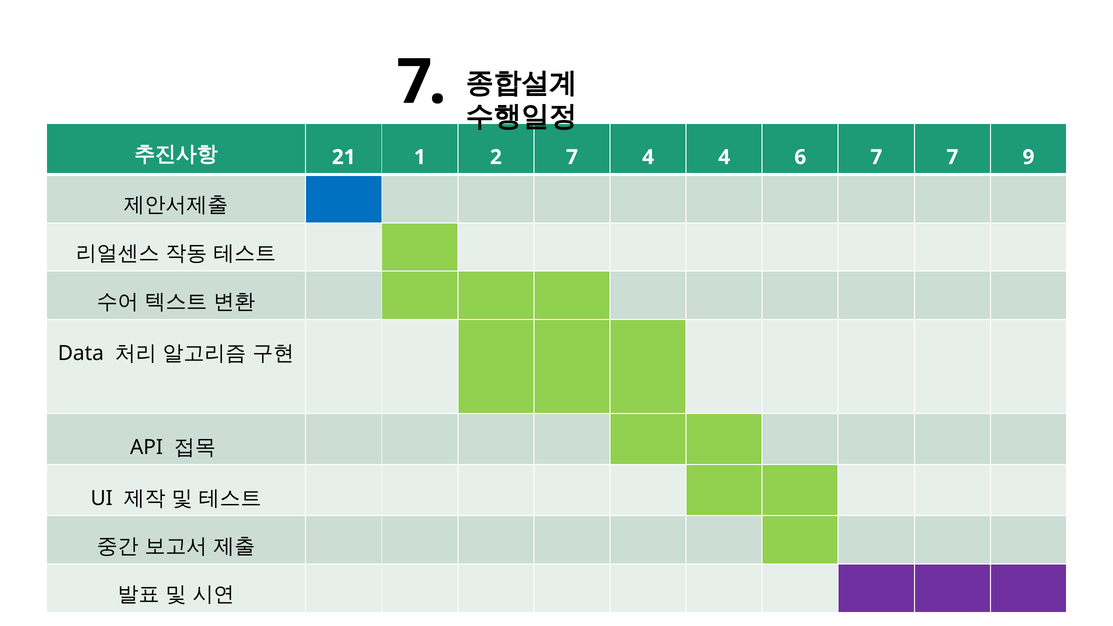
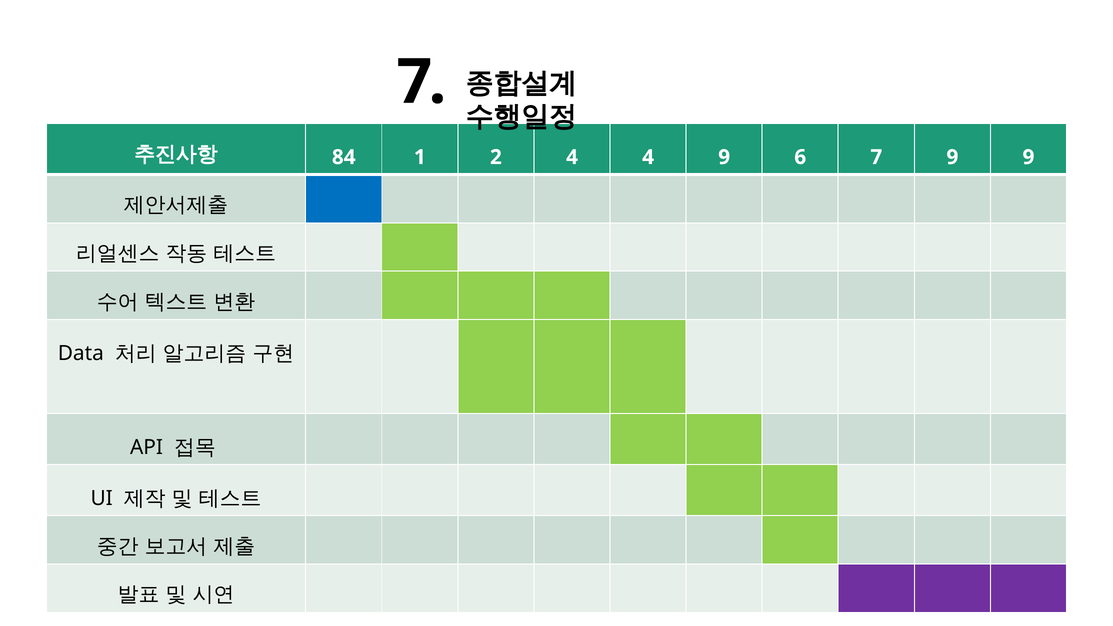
21: 21 -> 84
2 7: 7 -> 4
4 4: 4 -> 9
7 7: 7 -> 9
